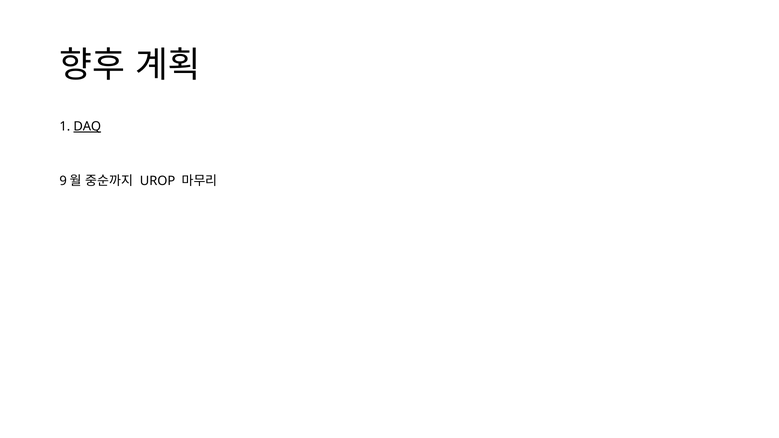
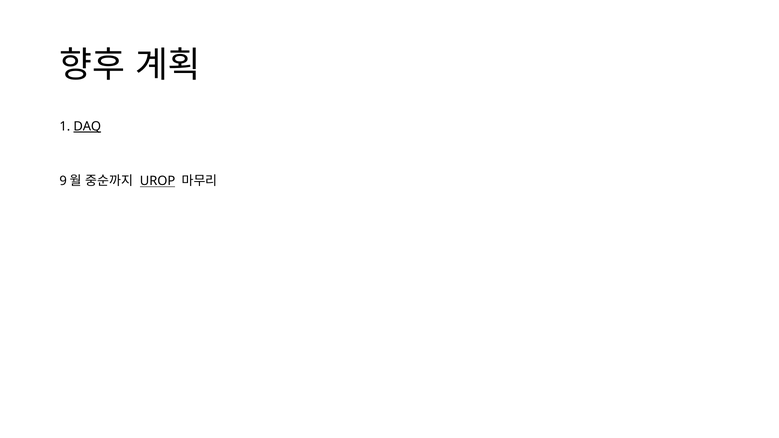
UROP underline: none -> present
